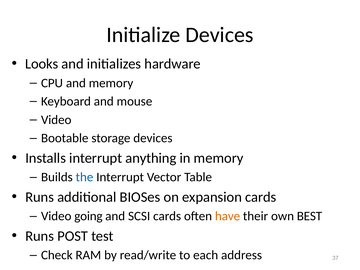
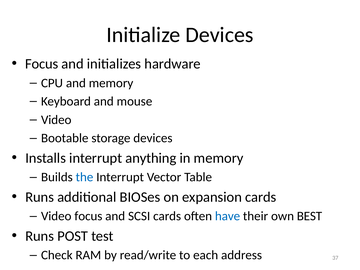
Looks at (42, 64): Looks -> Focus
Video going: going -> focus
have colour: orange -> blue
